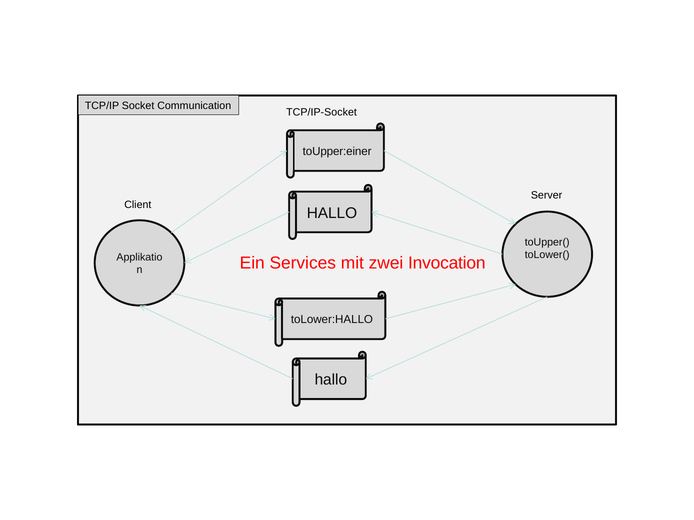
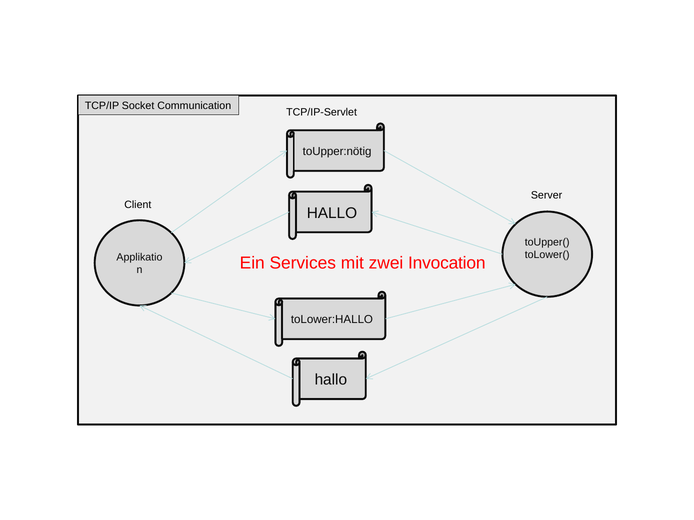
TCP/IP-Socket: TCP/IP-Socket -> TCP/IP-Servlet
toUpper:einer: toUpper:einer -> toUpper:nötig
